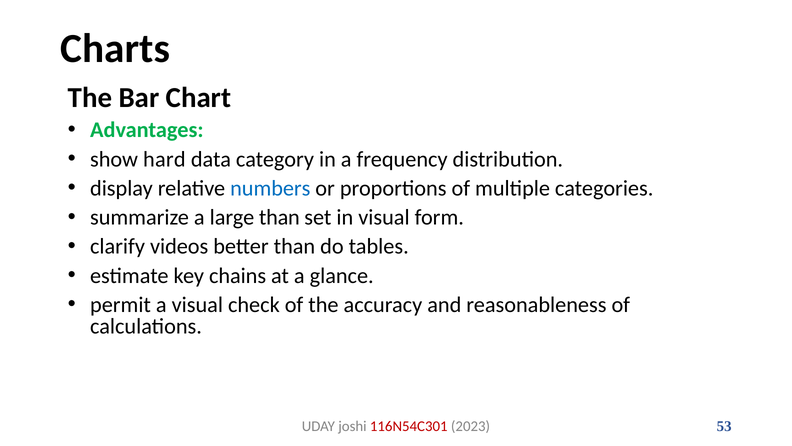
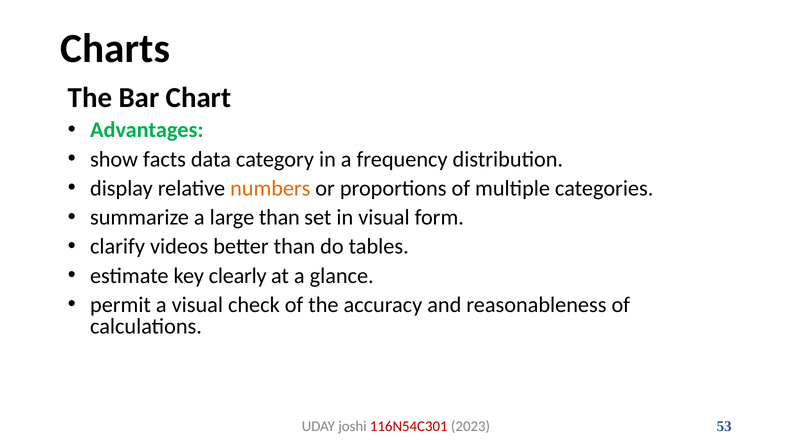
hard: hard -> facts
numbers colour: blue -> orange
chains: chains -> clearly
